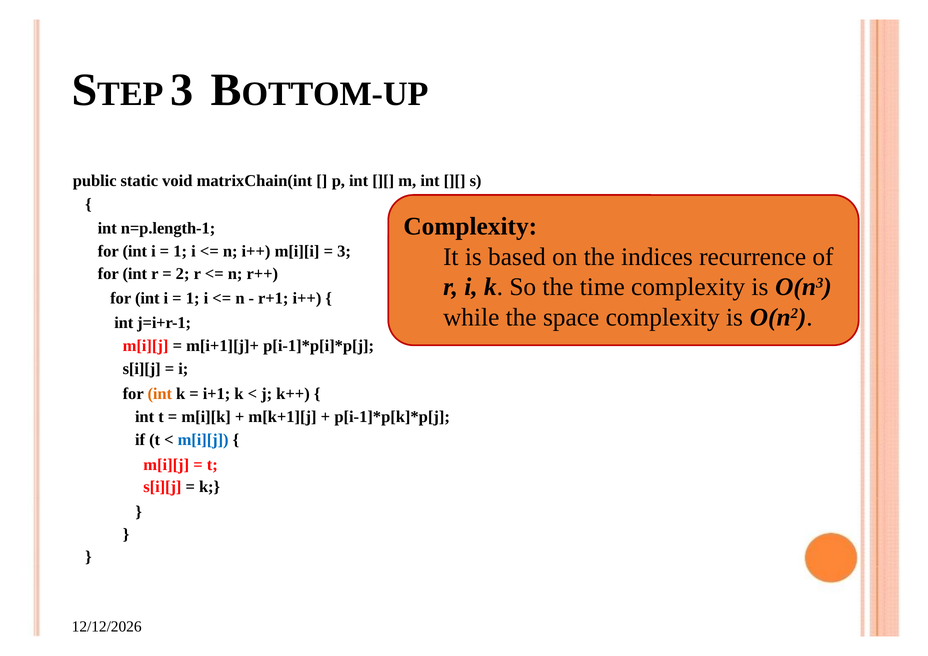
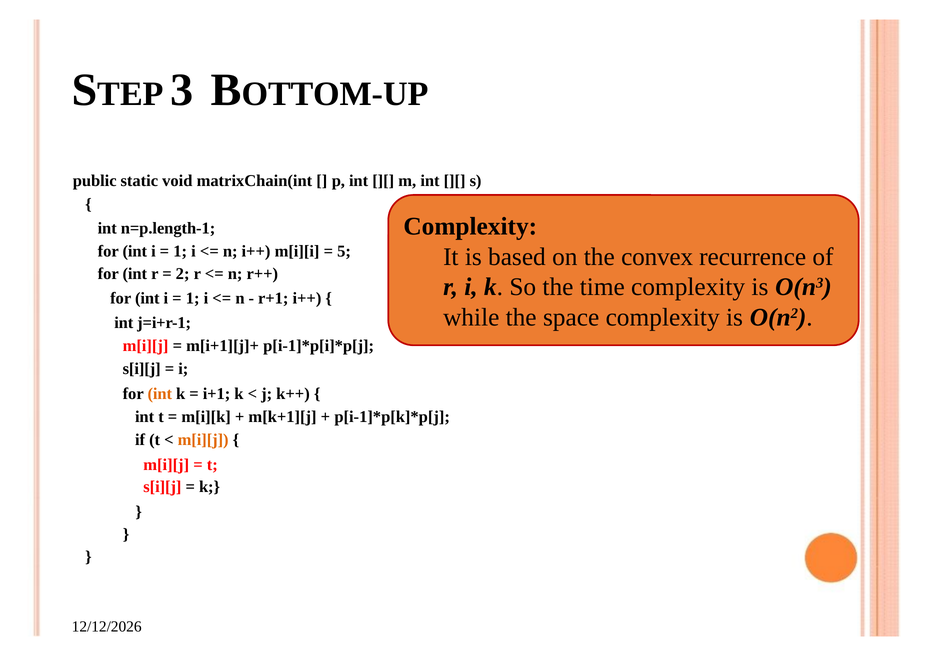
3 at (344, 251): 3 -> 5
indices: indices -> convex
m[i][j at (203, 440) colour: blue -> orange
